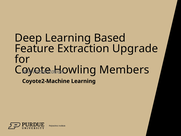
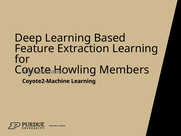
Extraction Upgrade: Upgrade -> Learning
